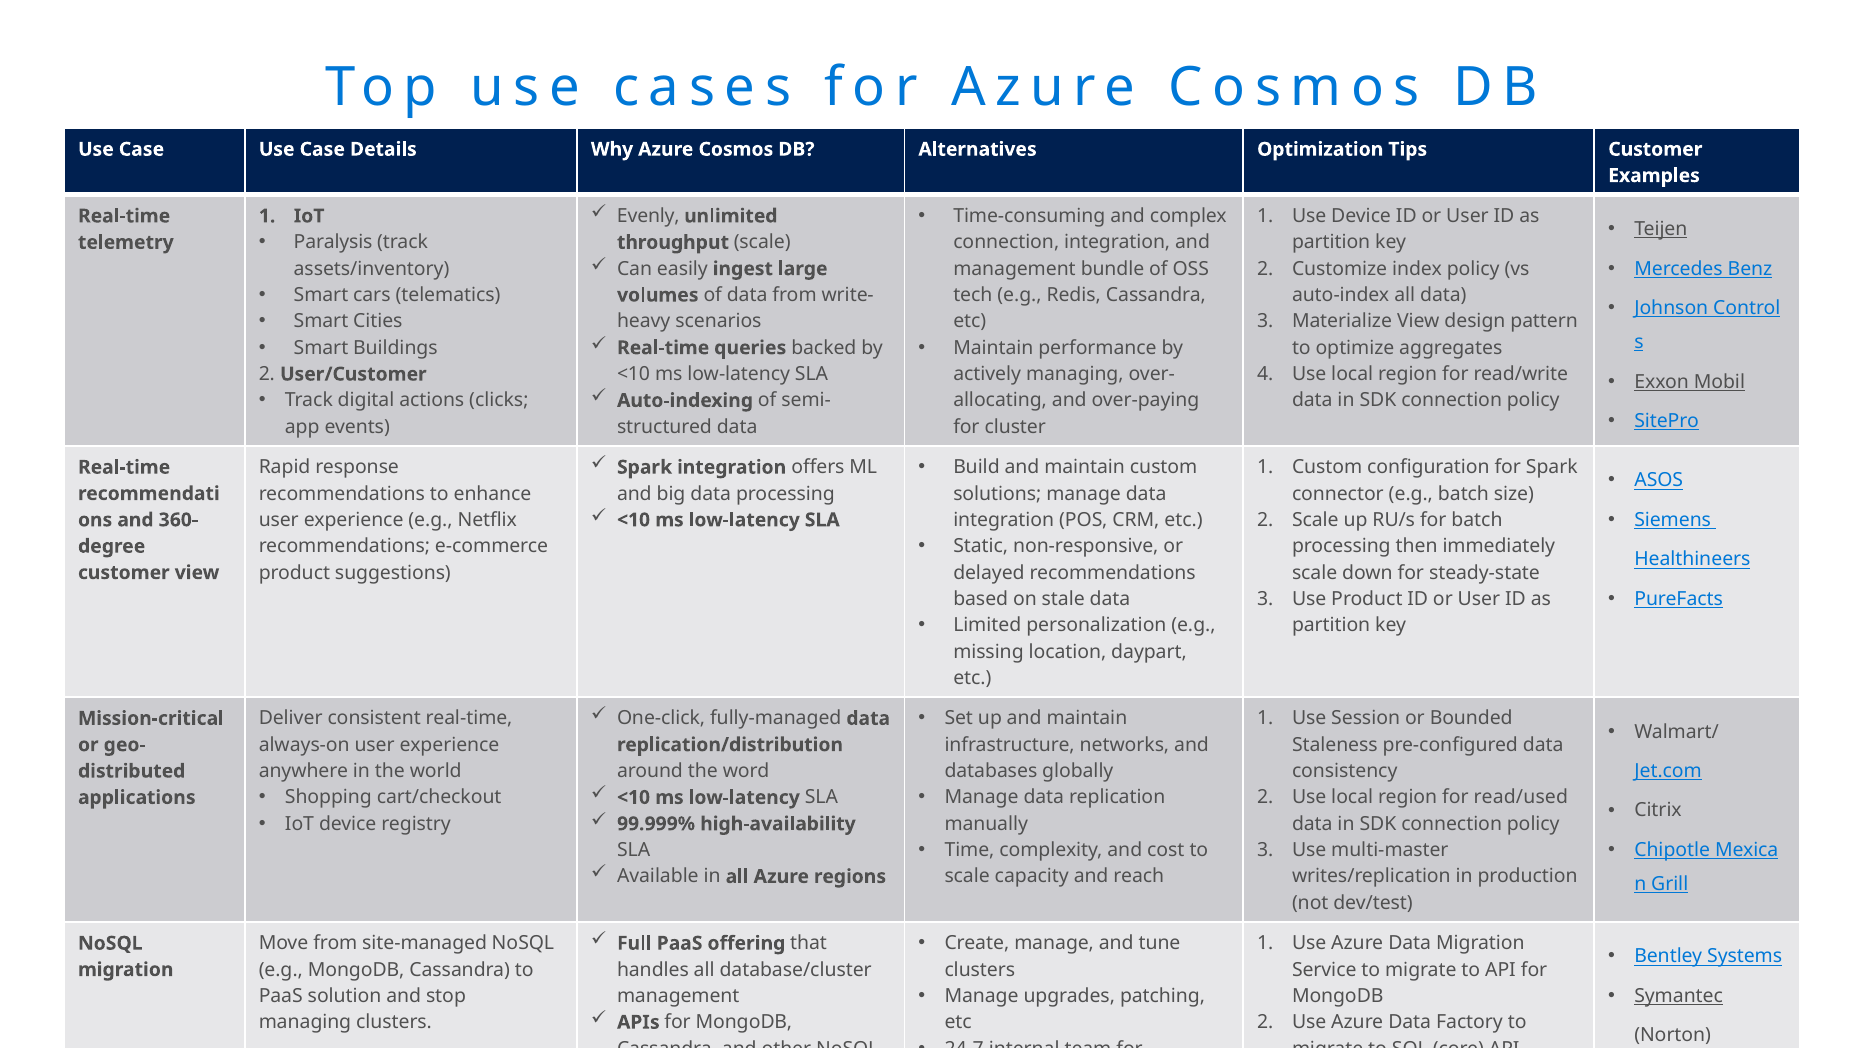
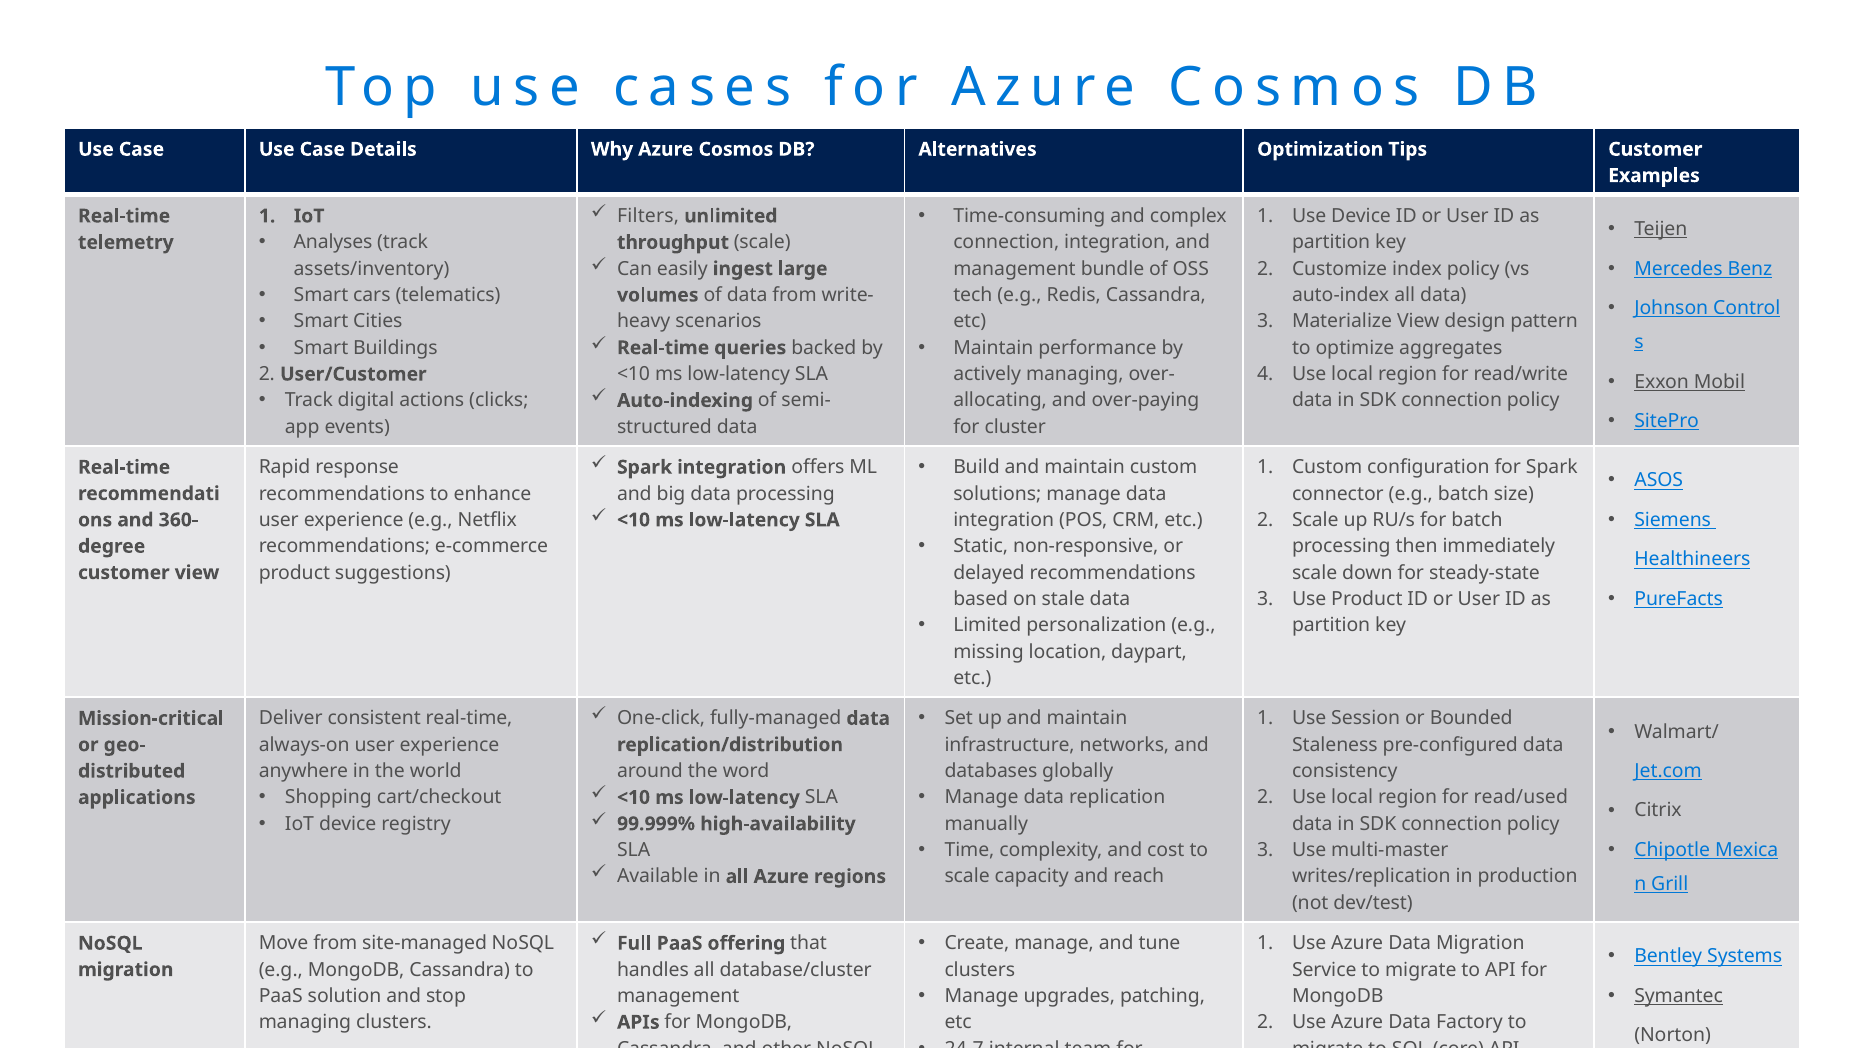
Evenly: Evenly -> Filters
Paralysis: Paralysis -> Analyses
